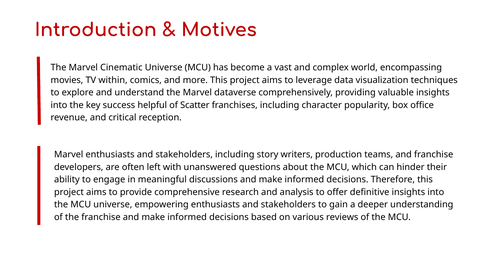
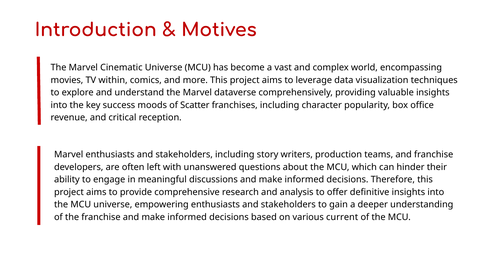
helpful: helpful -> moods
reviews: reviews -> current
